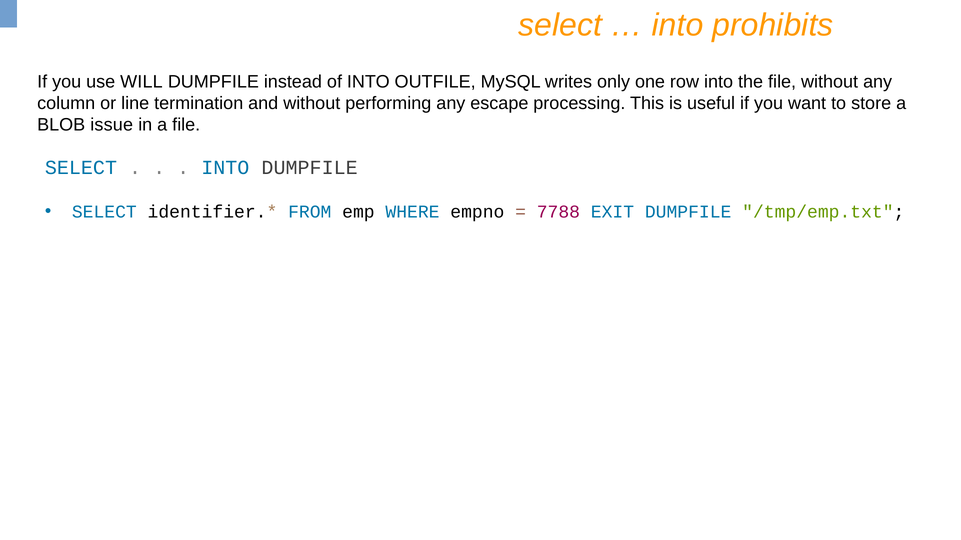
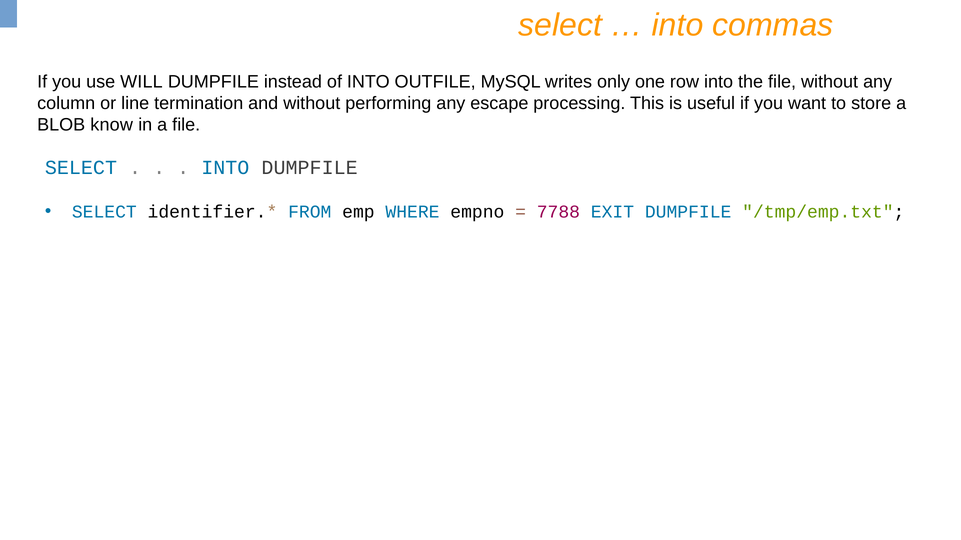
prohibits: prohibits -> commas
issue: issue -> know
